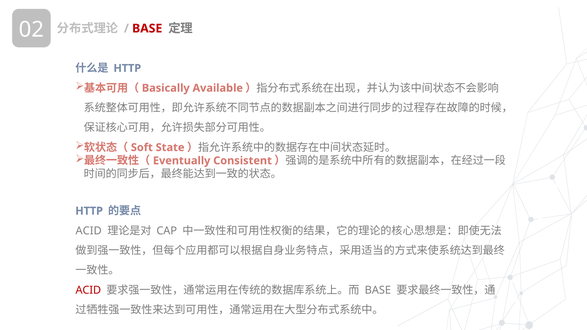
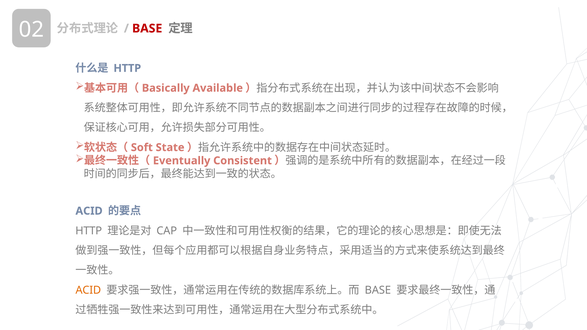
HTTP at (89, 211): HTTP -> ACID
ACID at (89, 231): ACID -> HTTP
ACID at (88, 290) colour: red -> orange
